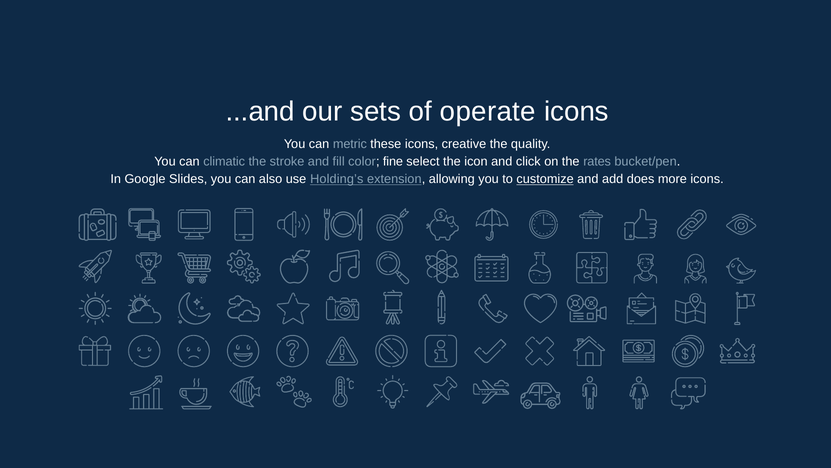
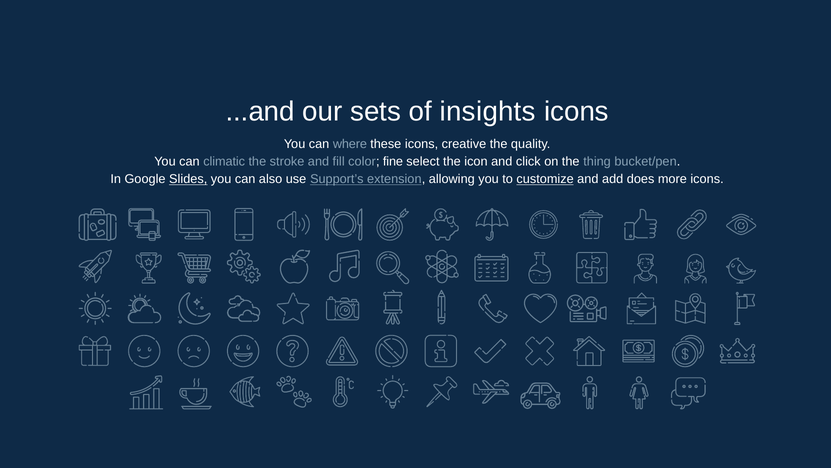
operate: operate -> insights
metric: metric -> where
rates: rates -> thing
Slides underline: none -> present
Holding’s: Holding’s -> Support’s
